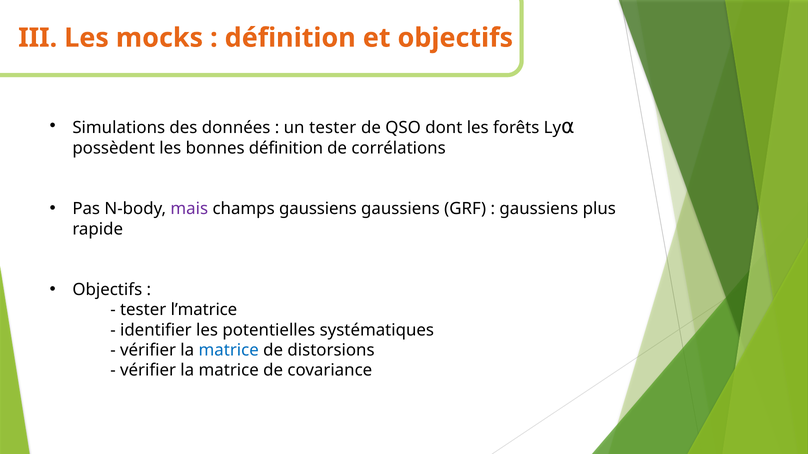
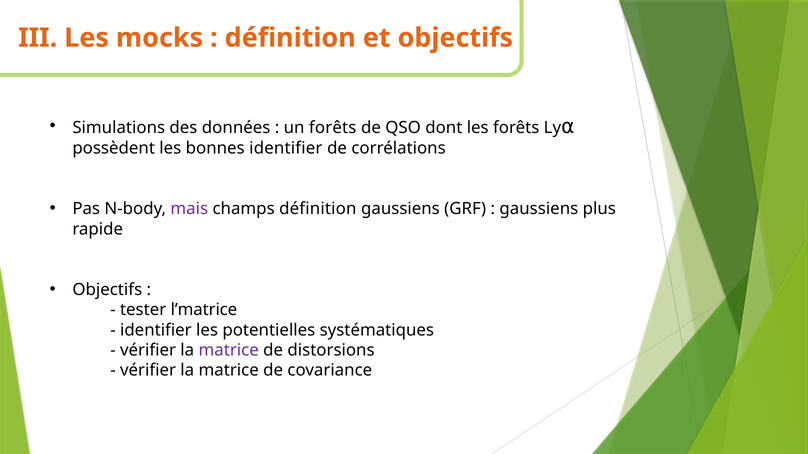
un tester: tester -> forêts
bonnes définition: définition -> identifier
champs gaussiens: gaussiens -> définition
matrice at (229, 351) colour: blue -> purple
